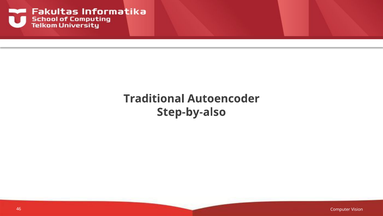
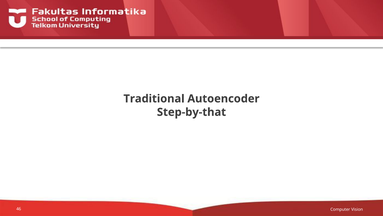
Step-by-also: Step-by-also -> Step-by-that
